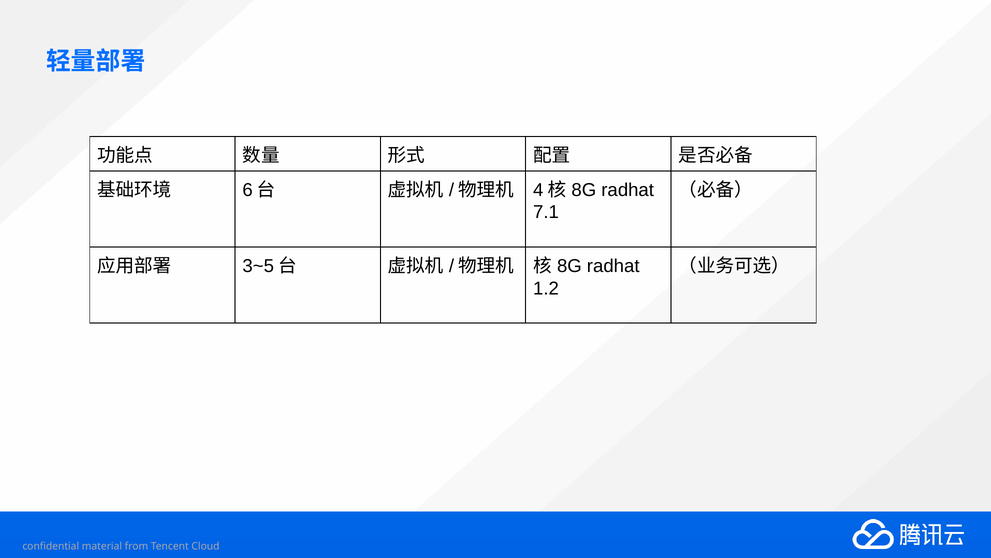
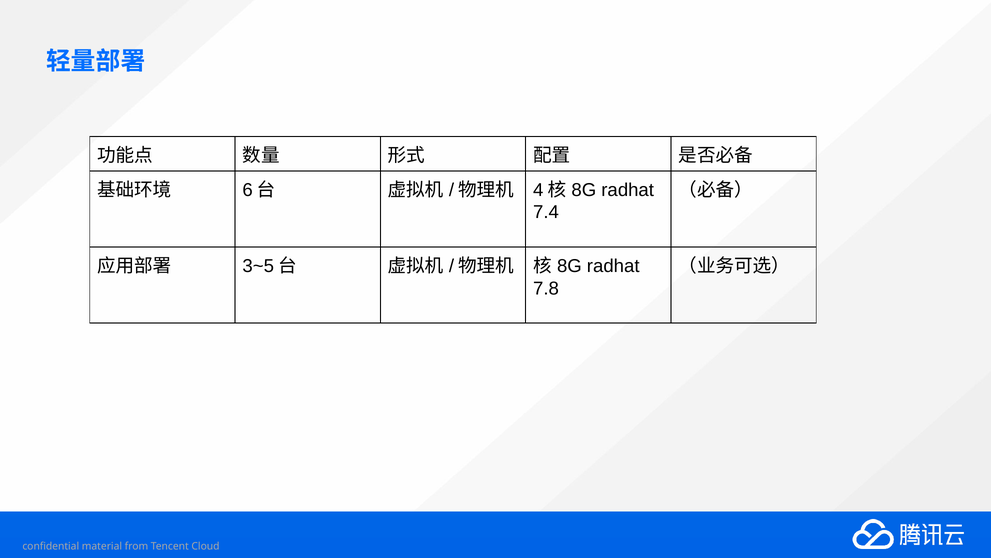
7.1: 7.1 -> 7.4
1.2: 1.2 -> 7.8
